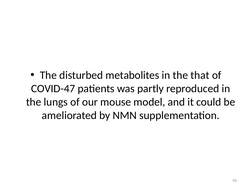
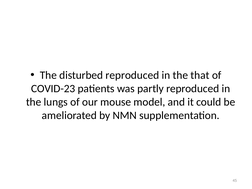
disturbed metabolites: metabolites -> reproduced
COVID-47: COVID-47 -> COVID-23
